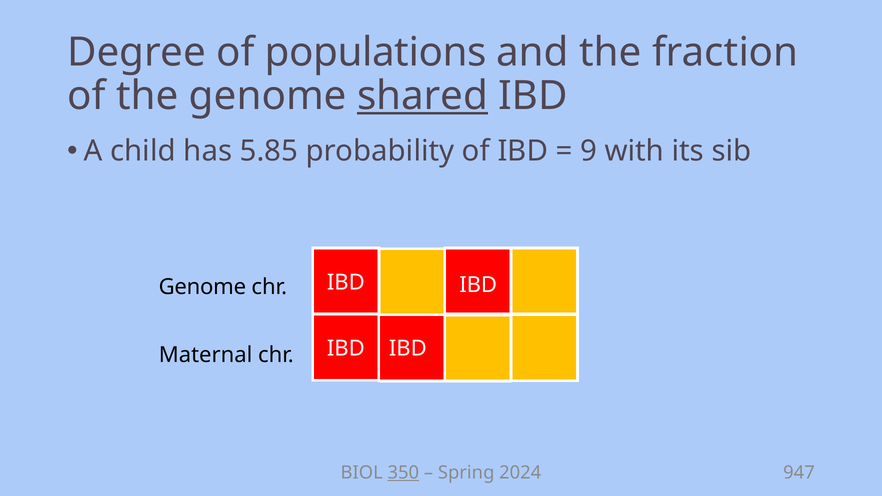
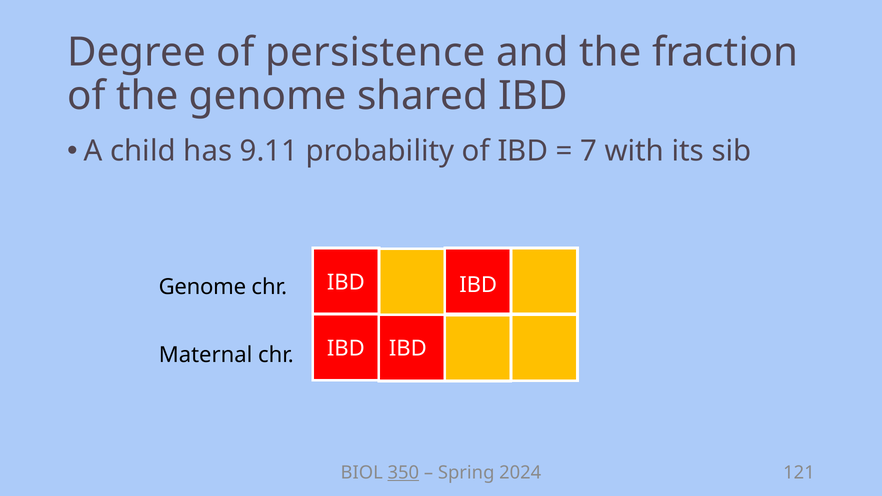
populations: populations -> persistence
shared underline: present -> none
5.85: 5.85 -> 9.11
9: 9 -> 7
947: 947 -> 121
